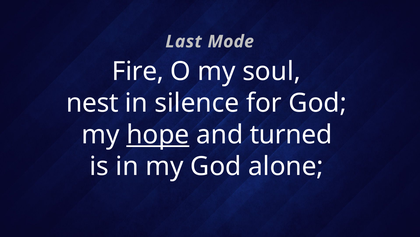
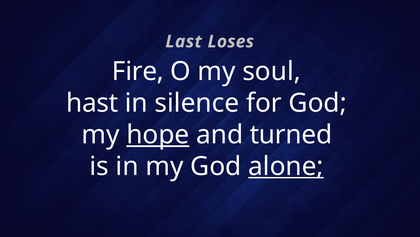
Mode: Mode -> Loses
nest: nest -> hast
alone underline: none -> present
